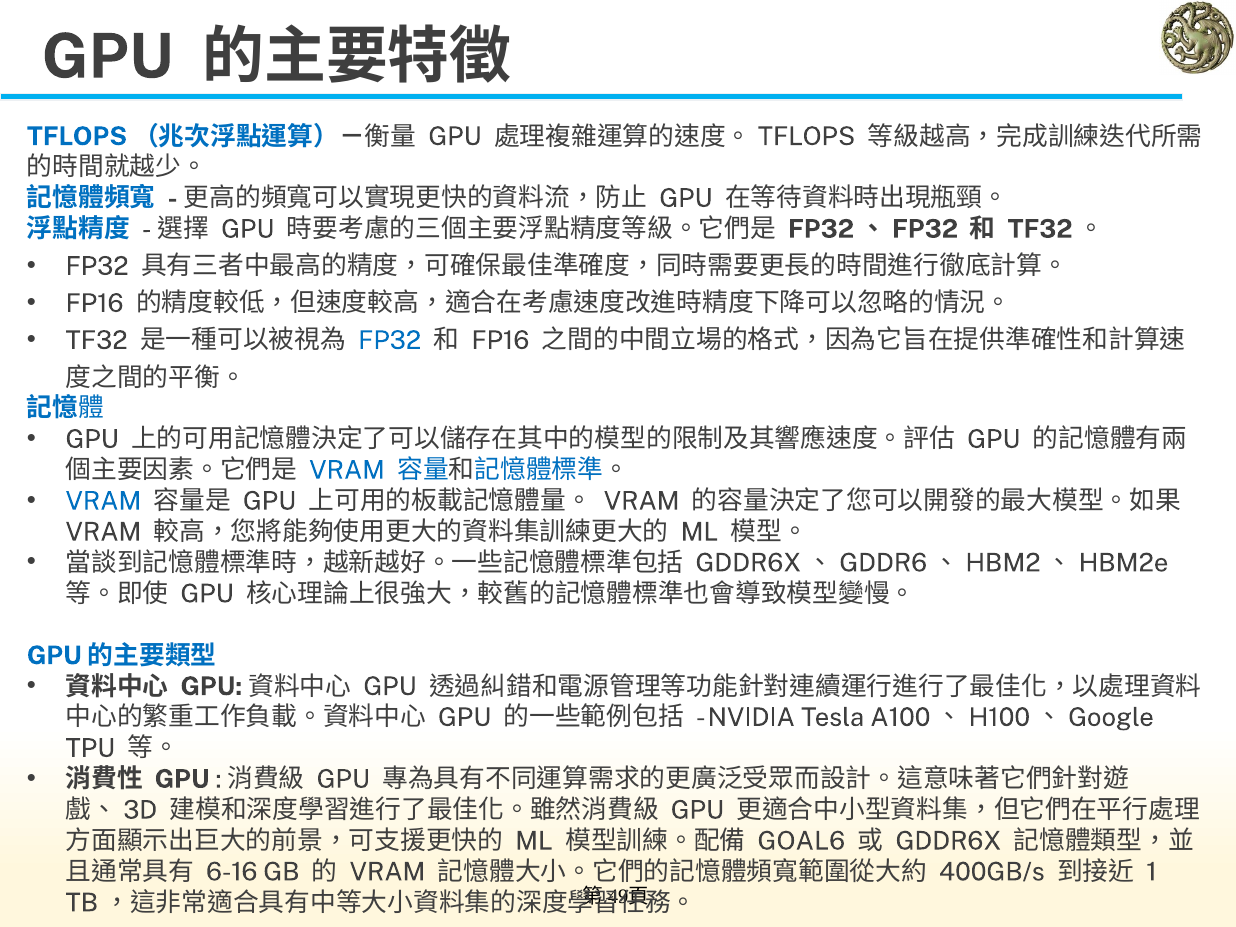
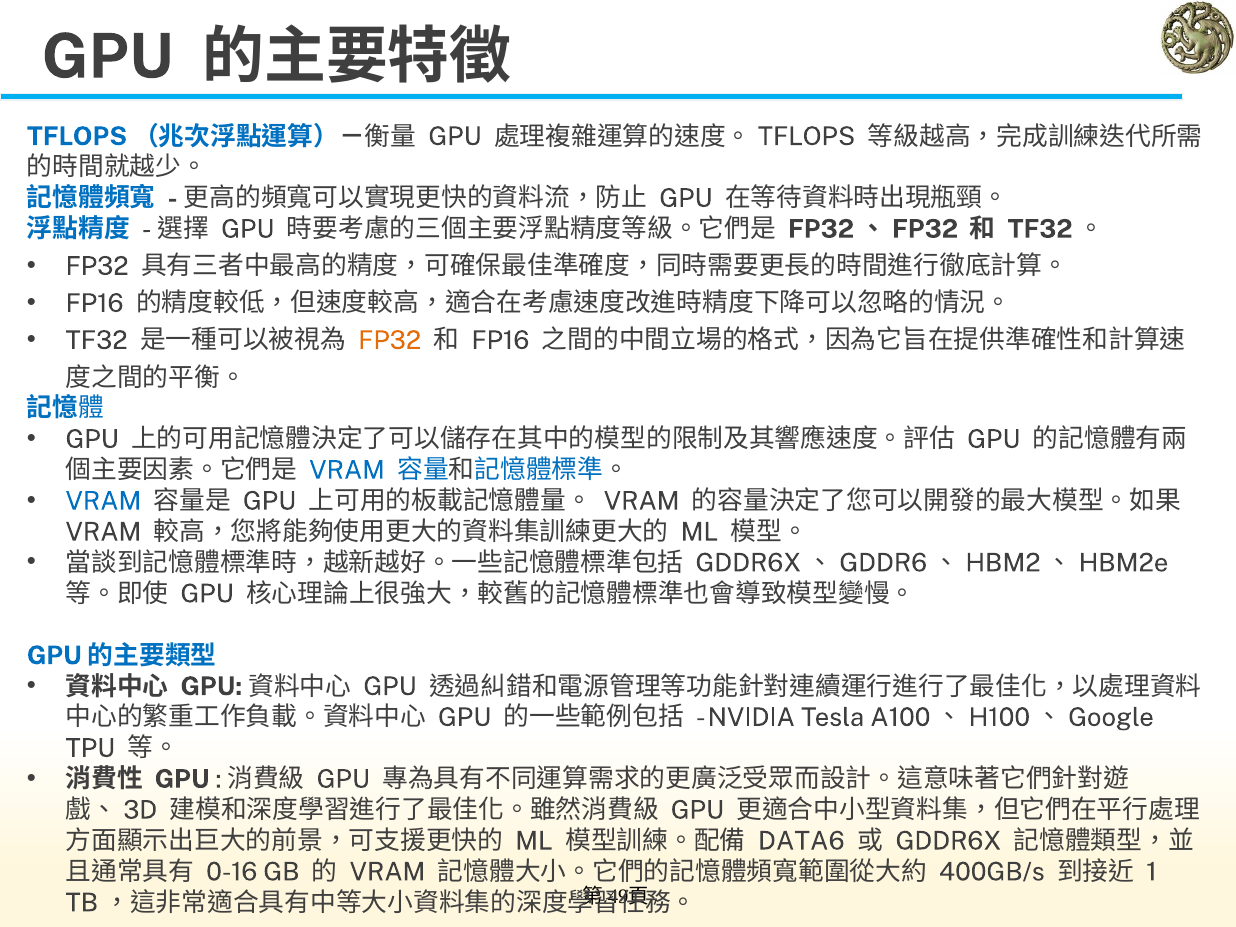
FP32 at (390, 340) colour: blue -> orange
GOAL6: GOAL6 -> DATA6
6-16: 6-16 -> 0-16
